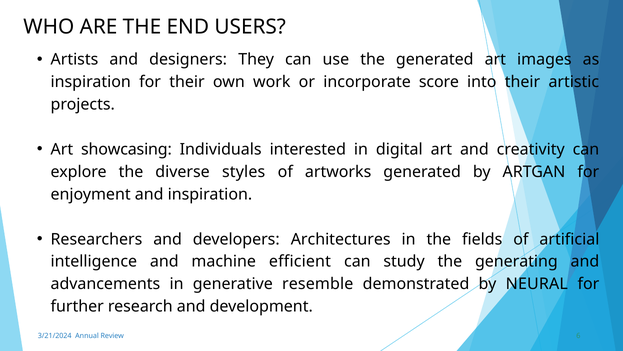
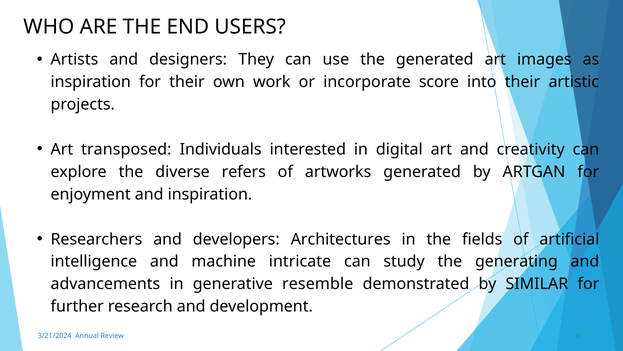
showcasing: showcasing -> transposed
styles: styles -> refers
efficient: efficient -> intricate
NEURAL: NEURAL -> SIMILAR
